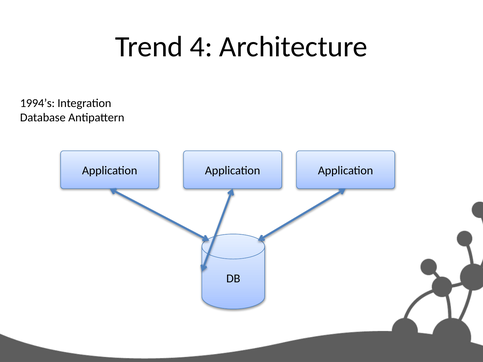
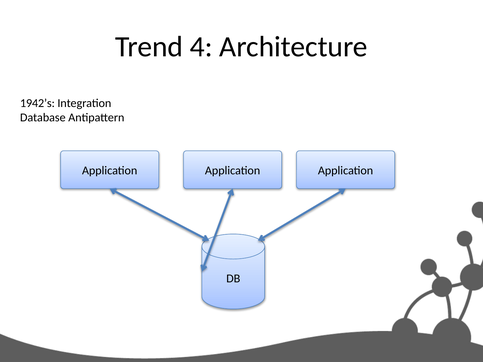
1994’s: 1994’s -> 1942’s
